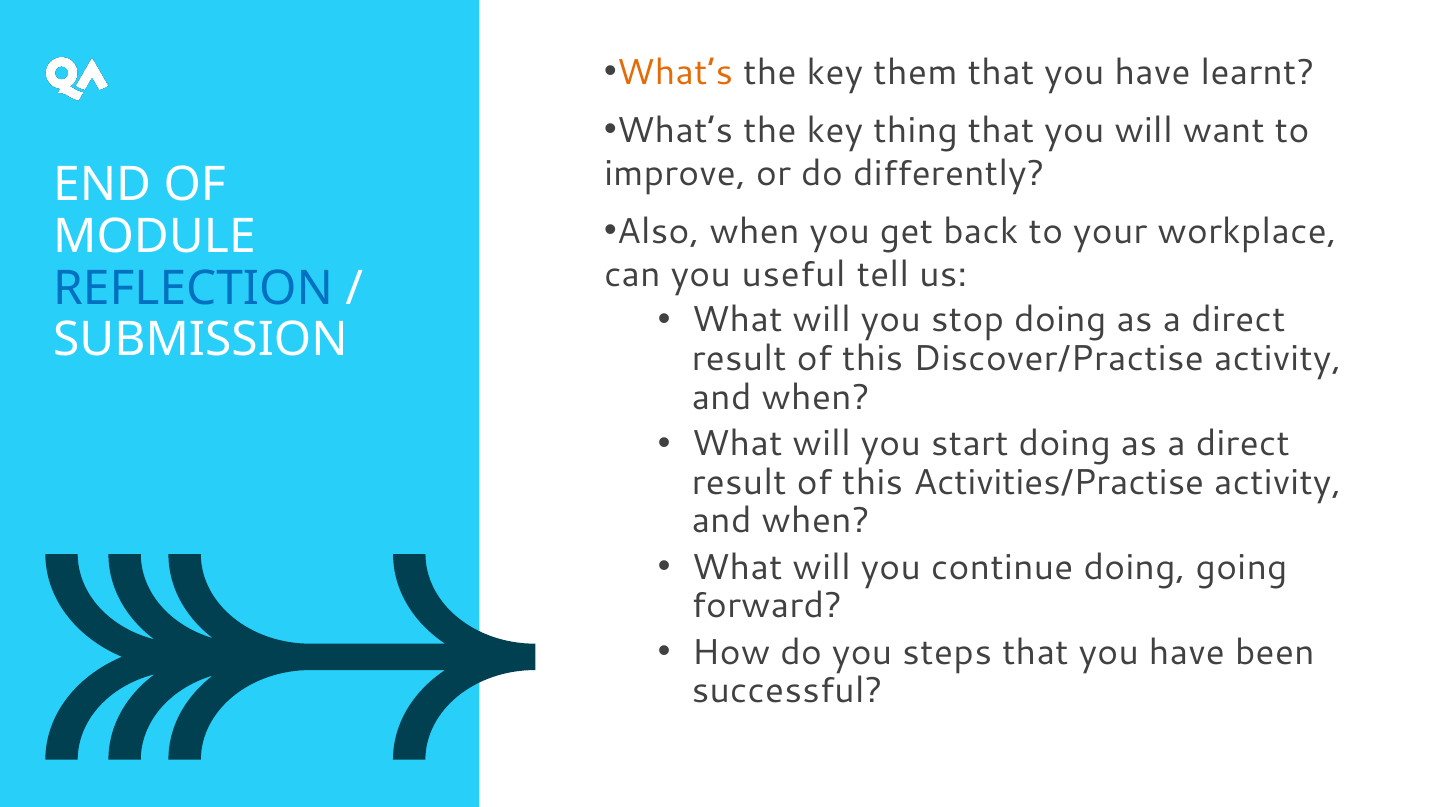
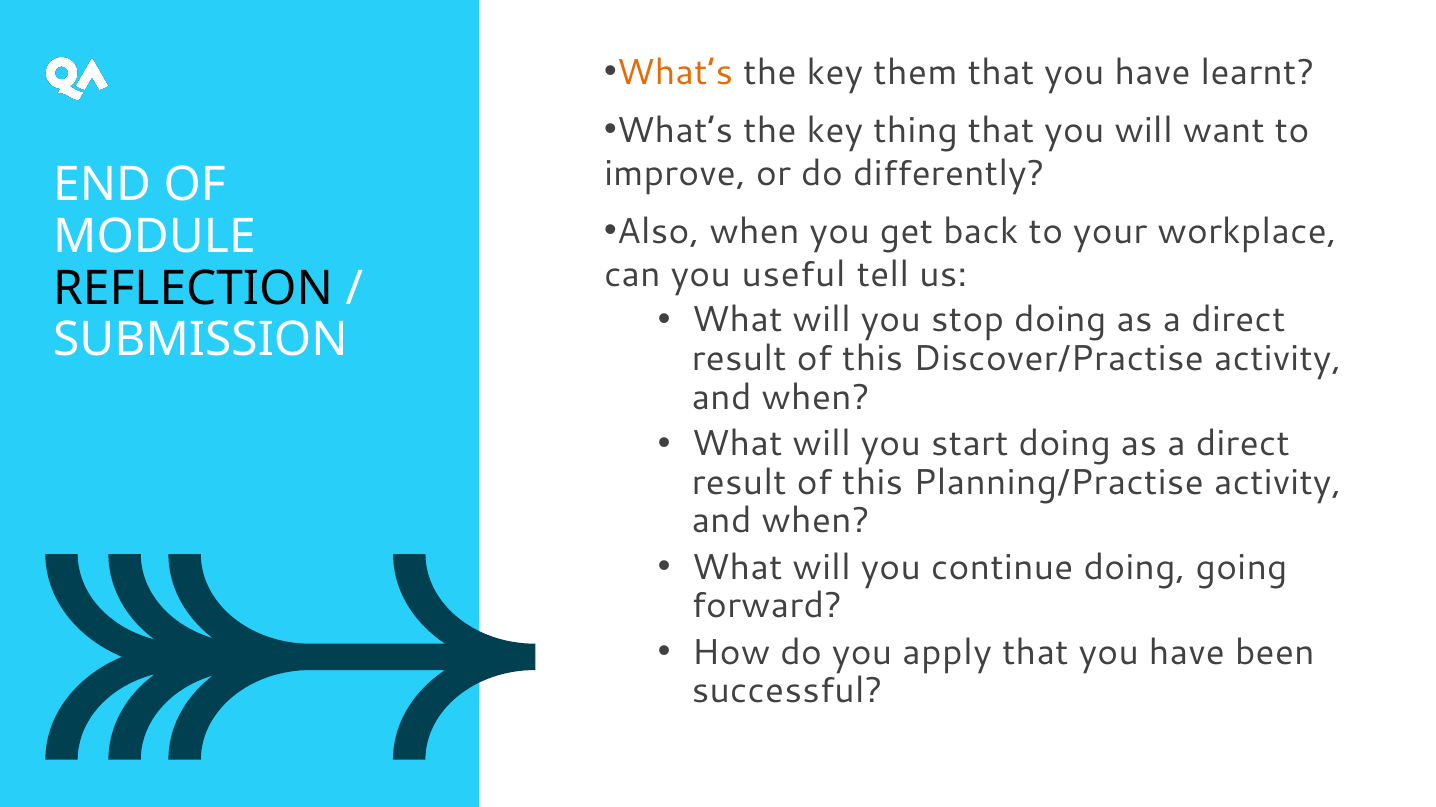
REFLECTION colour: blue -> black
Activities/Practise: Activities/Practise -> Planning/Practise
steps: steps -> apply
